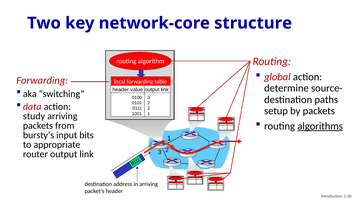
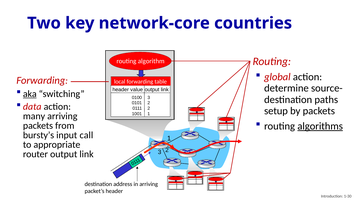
structure: structure -> countries
aka underline: none -> present
study: study -> many
bits: bits -> call
